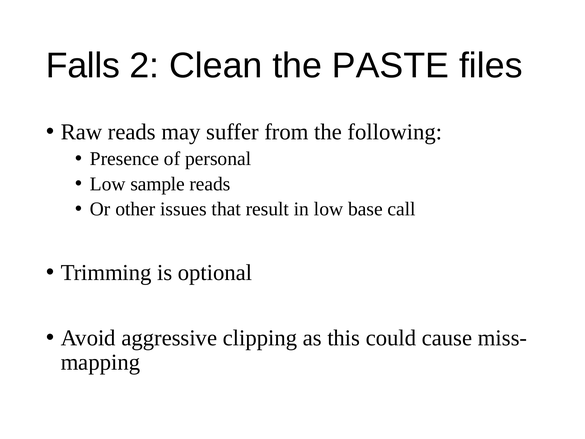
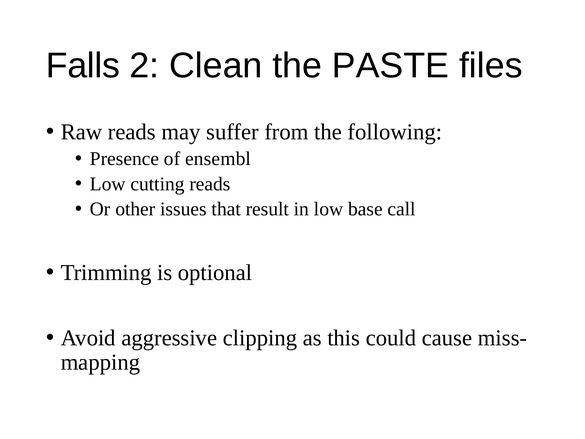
personal: personal -> ensembl
sample: sample -> cutting
